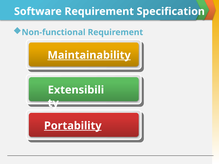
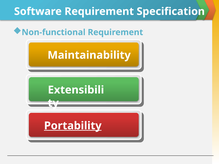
Maintainability underline: present -> none
